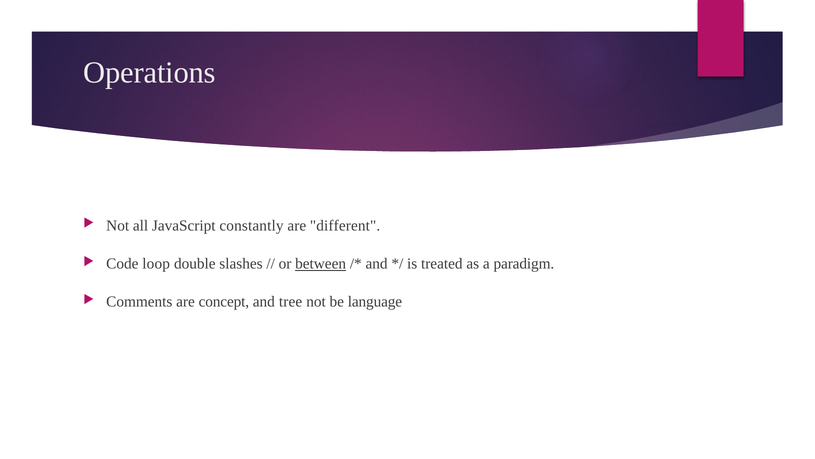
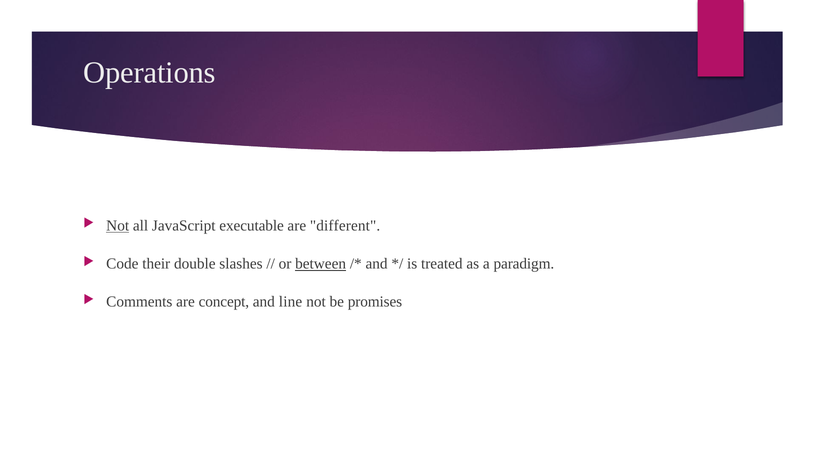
Not at (118, 225) underline: none -> present
constantly: constantly -> executable
loop: loop -> their
tree: tree -> line
language: language -> promises
